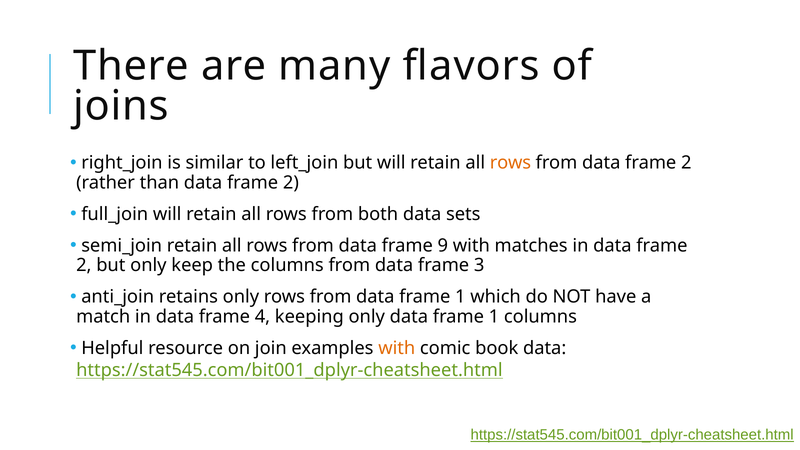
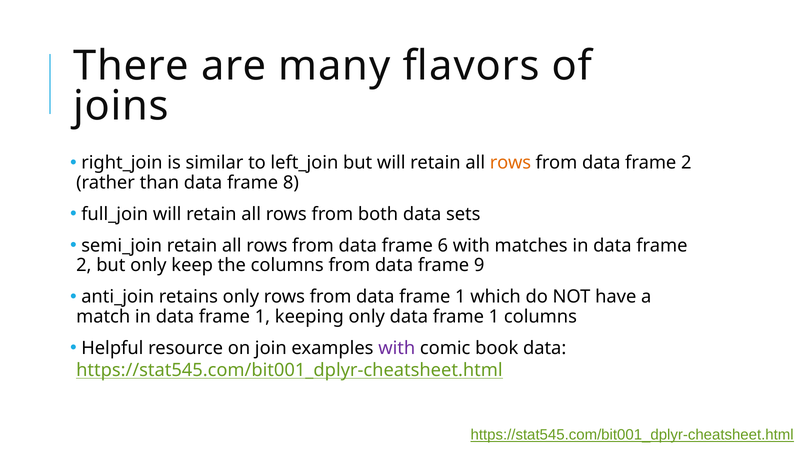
than data frame 2: 2 -> 8
9: 9 -> 6
3: 3 -> 9
in data frame 4: 4 -> 1
with at (397, 348) colour: orange -> purple
